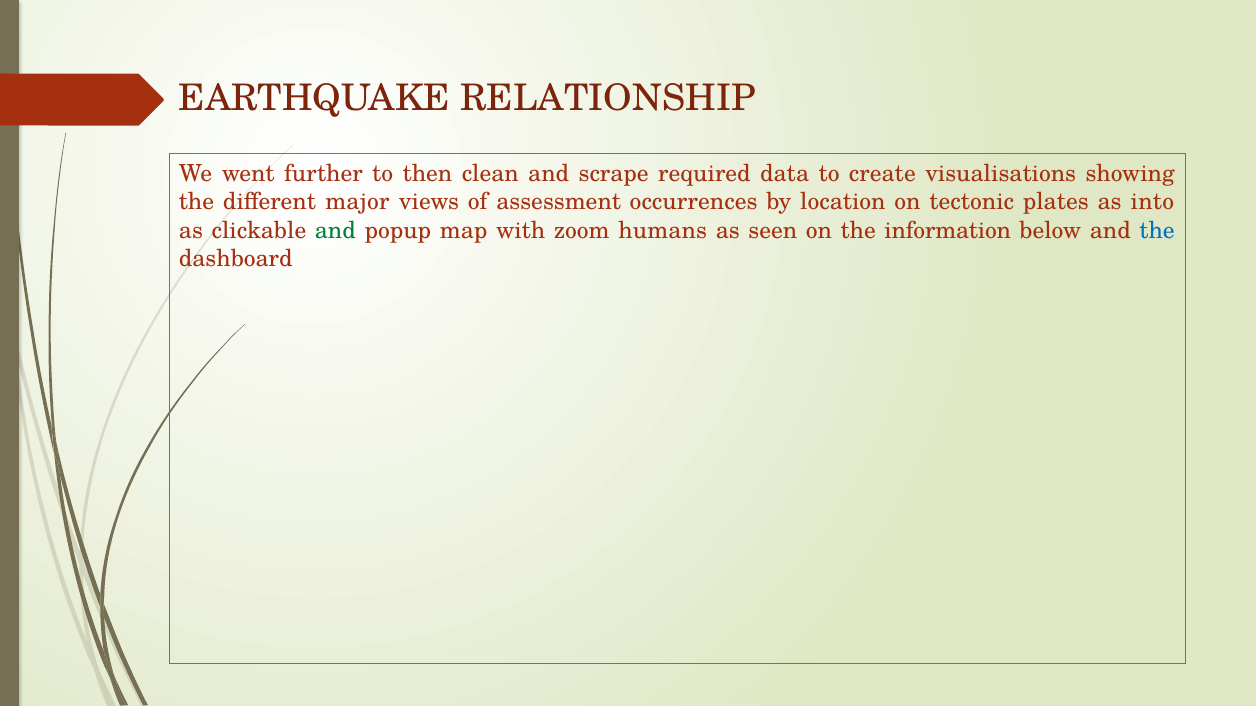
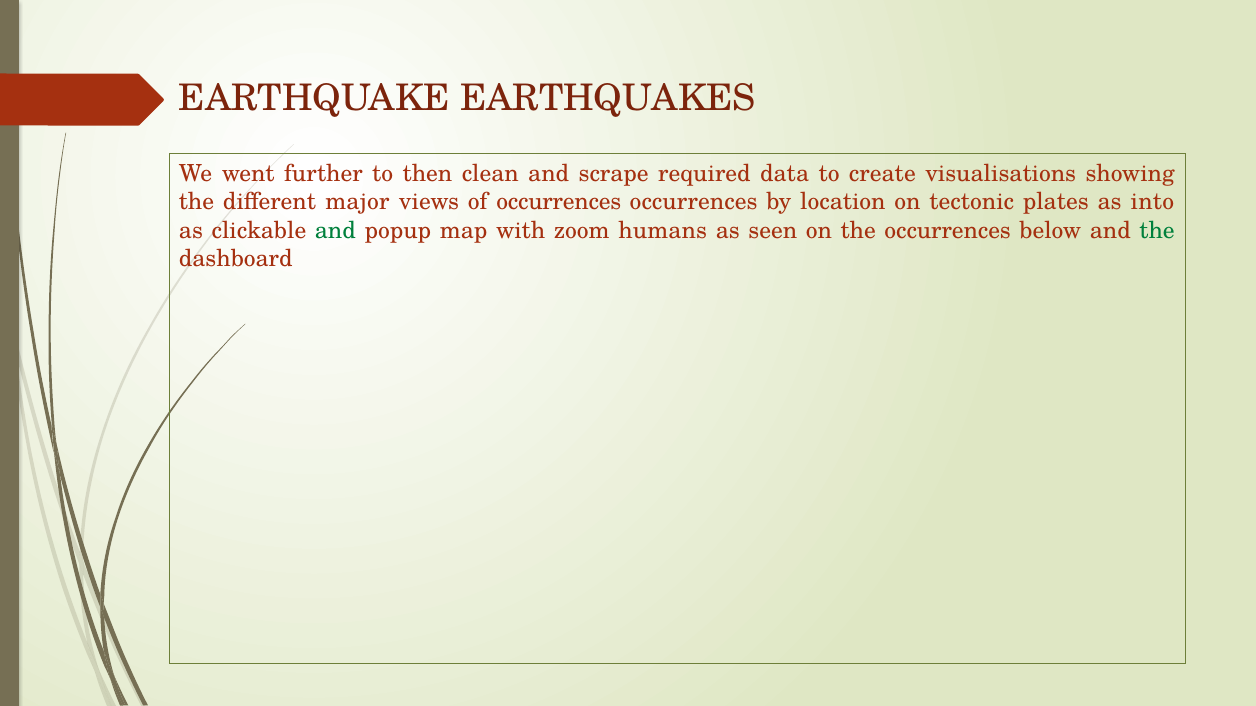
RELATIONSHIP: RELATIONSHIP -> EARTHQUAKES
of assessment: assessment -> occurrences
the information: information -> occurrences
the at (1157, 231) colour: blue -> green
